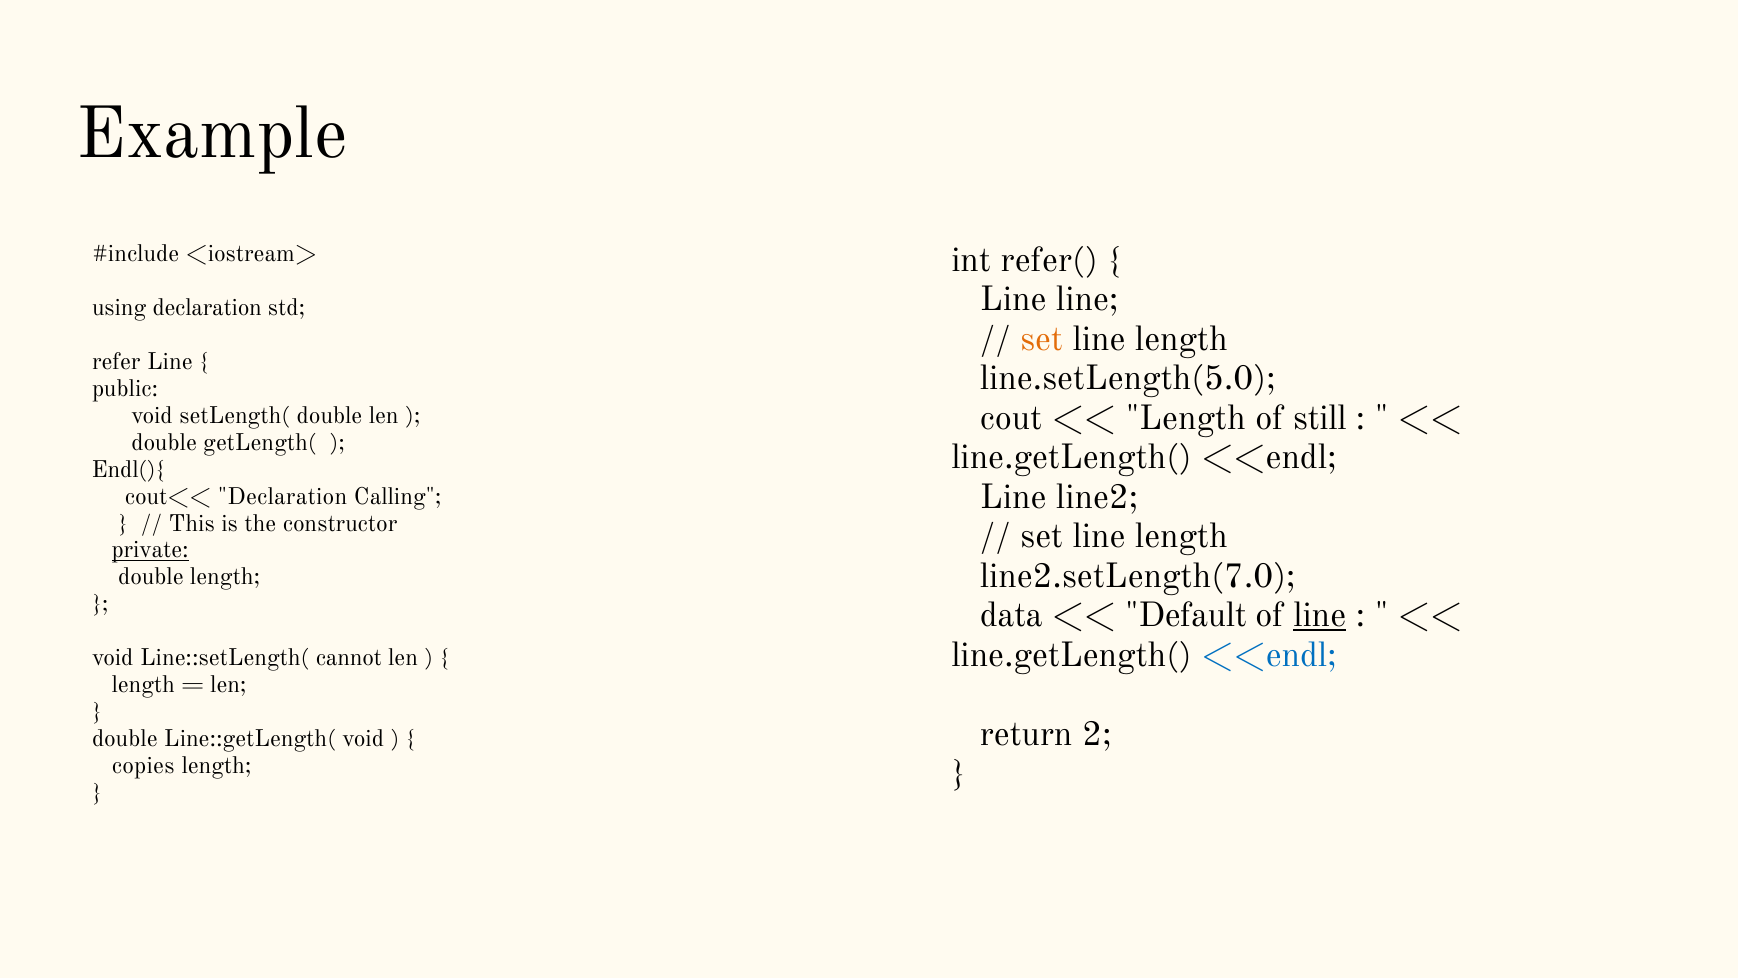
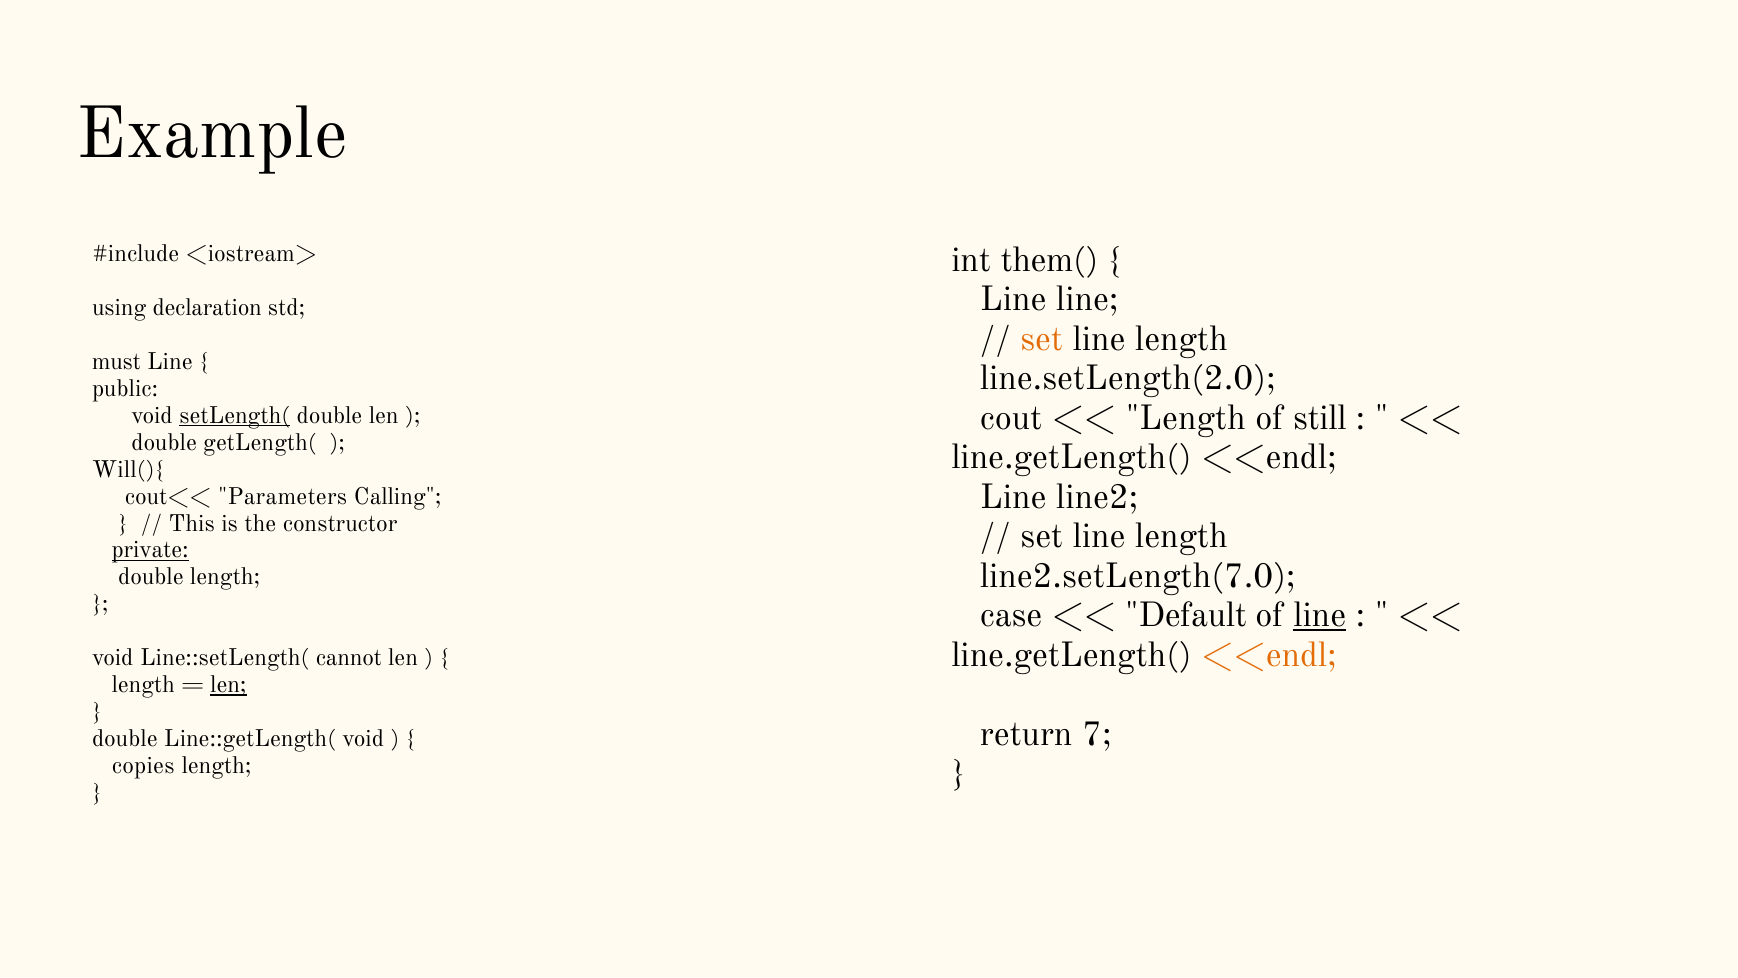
refer(: refer( -> them(
refer: refer -> must
line.setLength(5.0: line.setLength(5.0 -> line.setLength(2.0
setLength( underline: none -> present
Endl(){: Endl(){ -> Will(){
cout<< Declaration: Declaration -> Parameters
data: data -> case
<<endl at (1269, 655) colour: blue -> orange
len at (228, 685) underline: none -> present
2: 2 -> 7
